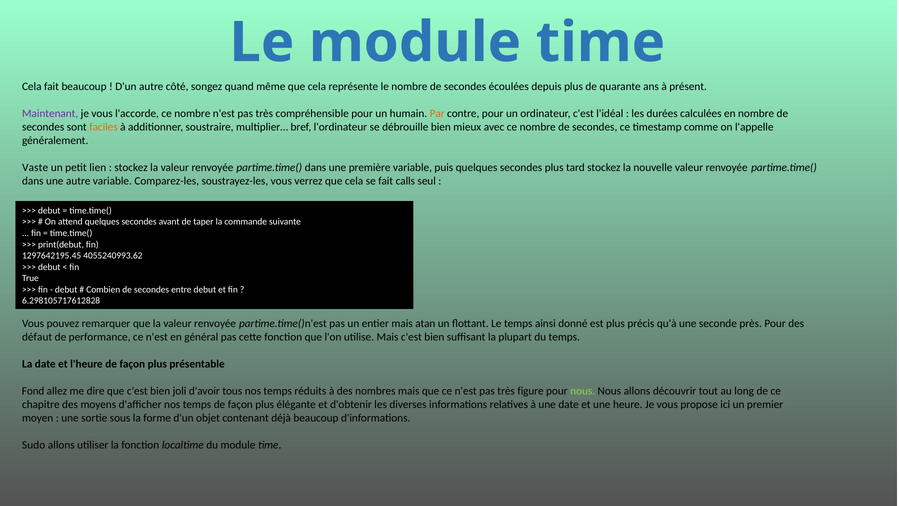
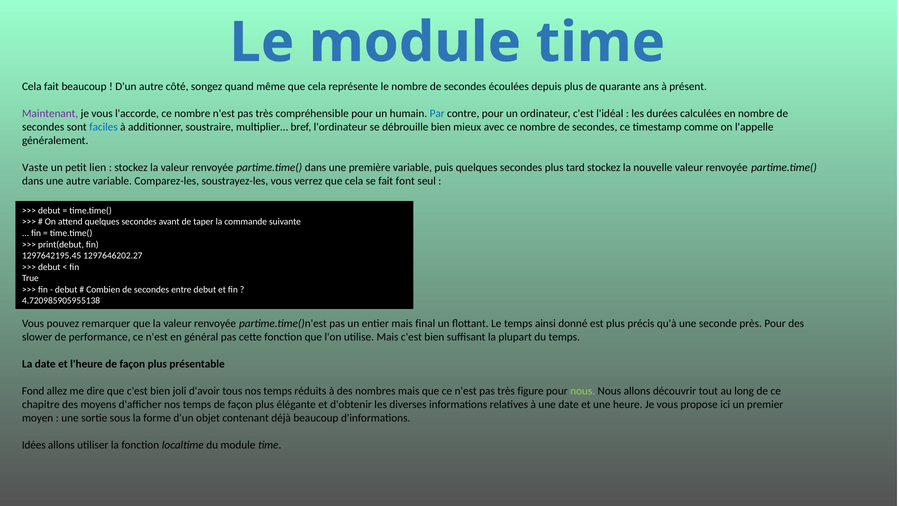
Par colour: orange -> blue
faciles colour: orange -> blue
calls: calls -> font
4055240993.62: 4055240993.62 -> 1297646202.27
6.298105717612828: 6.298105717612828 -> 4.720985905955138
atan: atan -> final
défaut: défaut -> slower
Sudo: Sudo -> Idées
